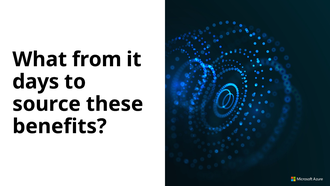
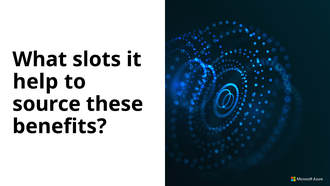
from: from -> slots
days: days -> help
